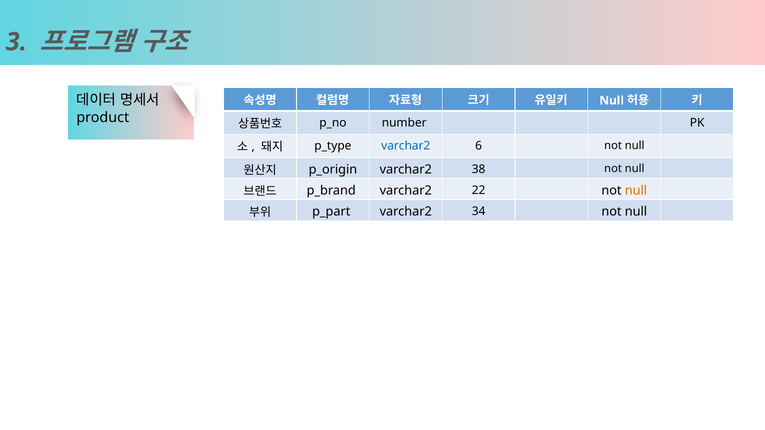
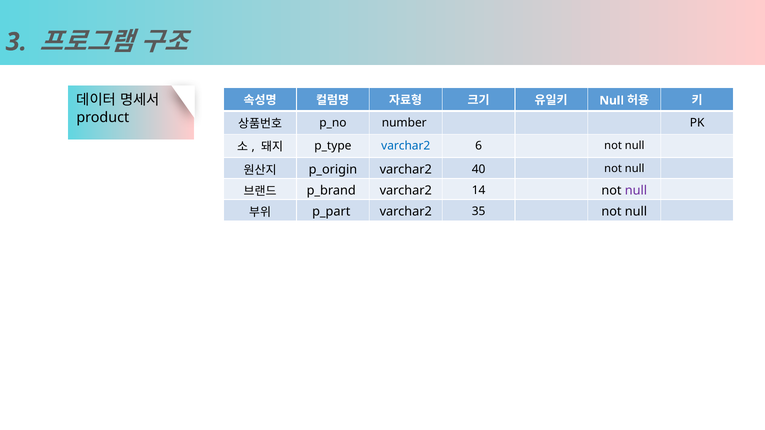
38: 38 -> 40
22: 22 -> 14
null at (636, 191) colour: orange -> purple
34: 34 -> 35
